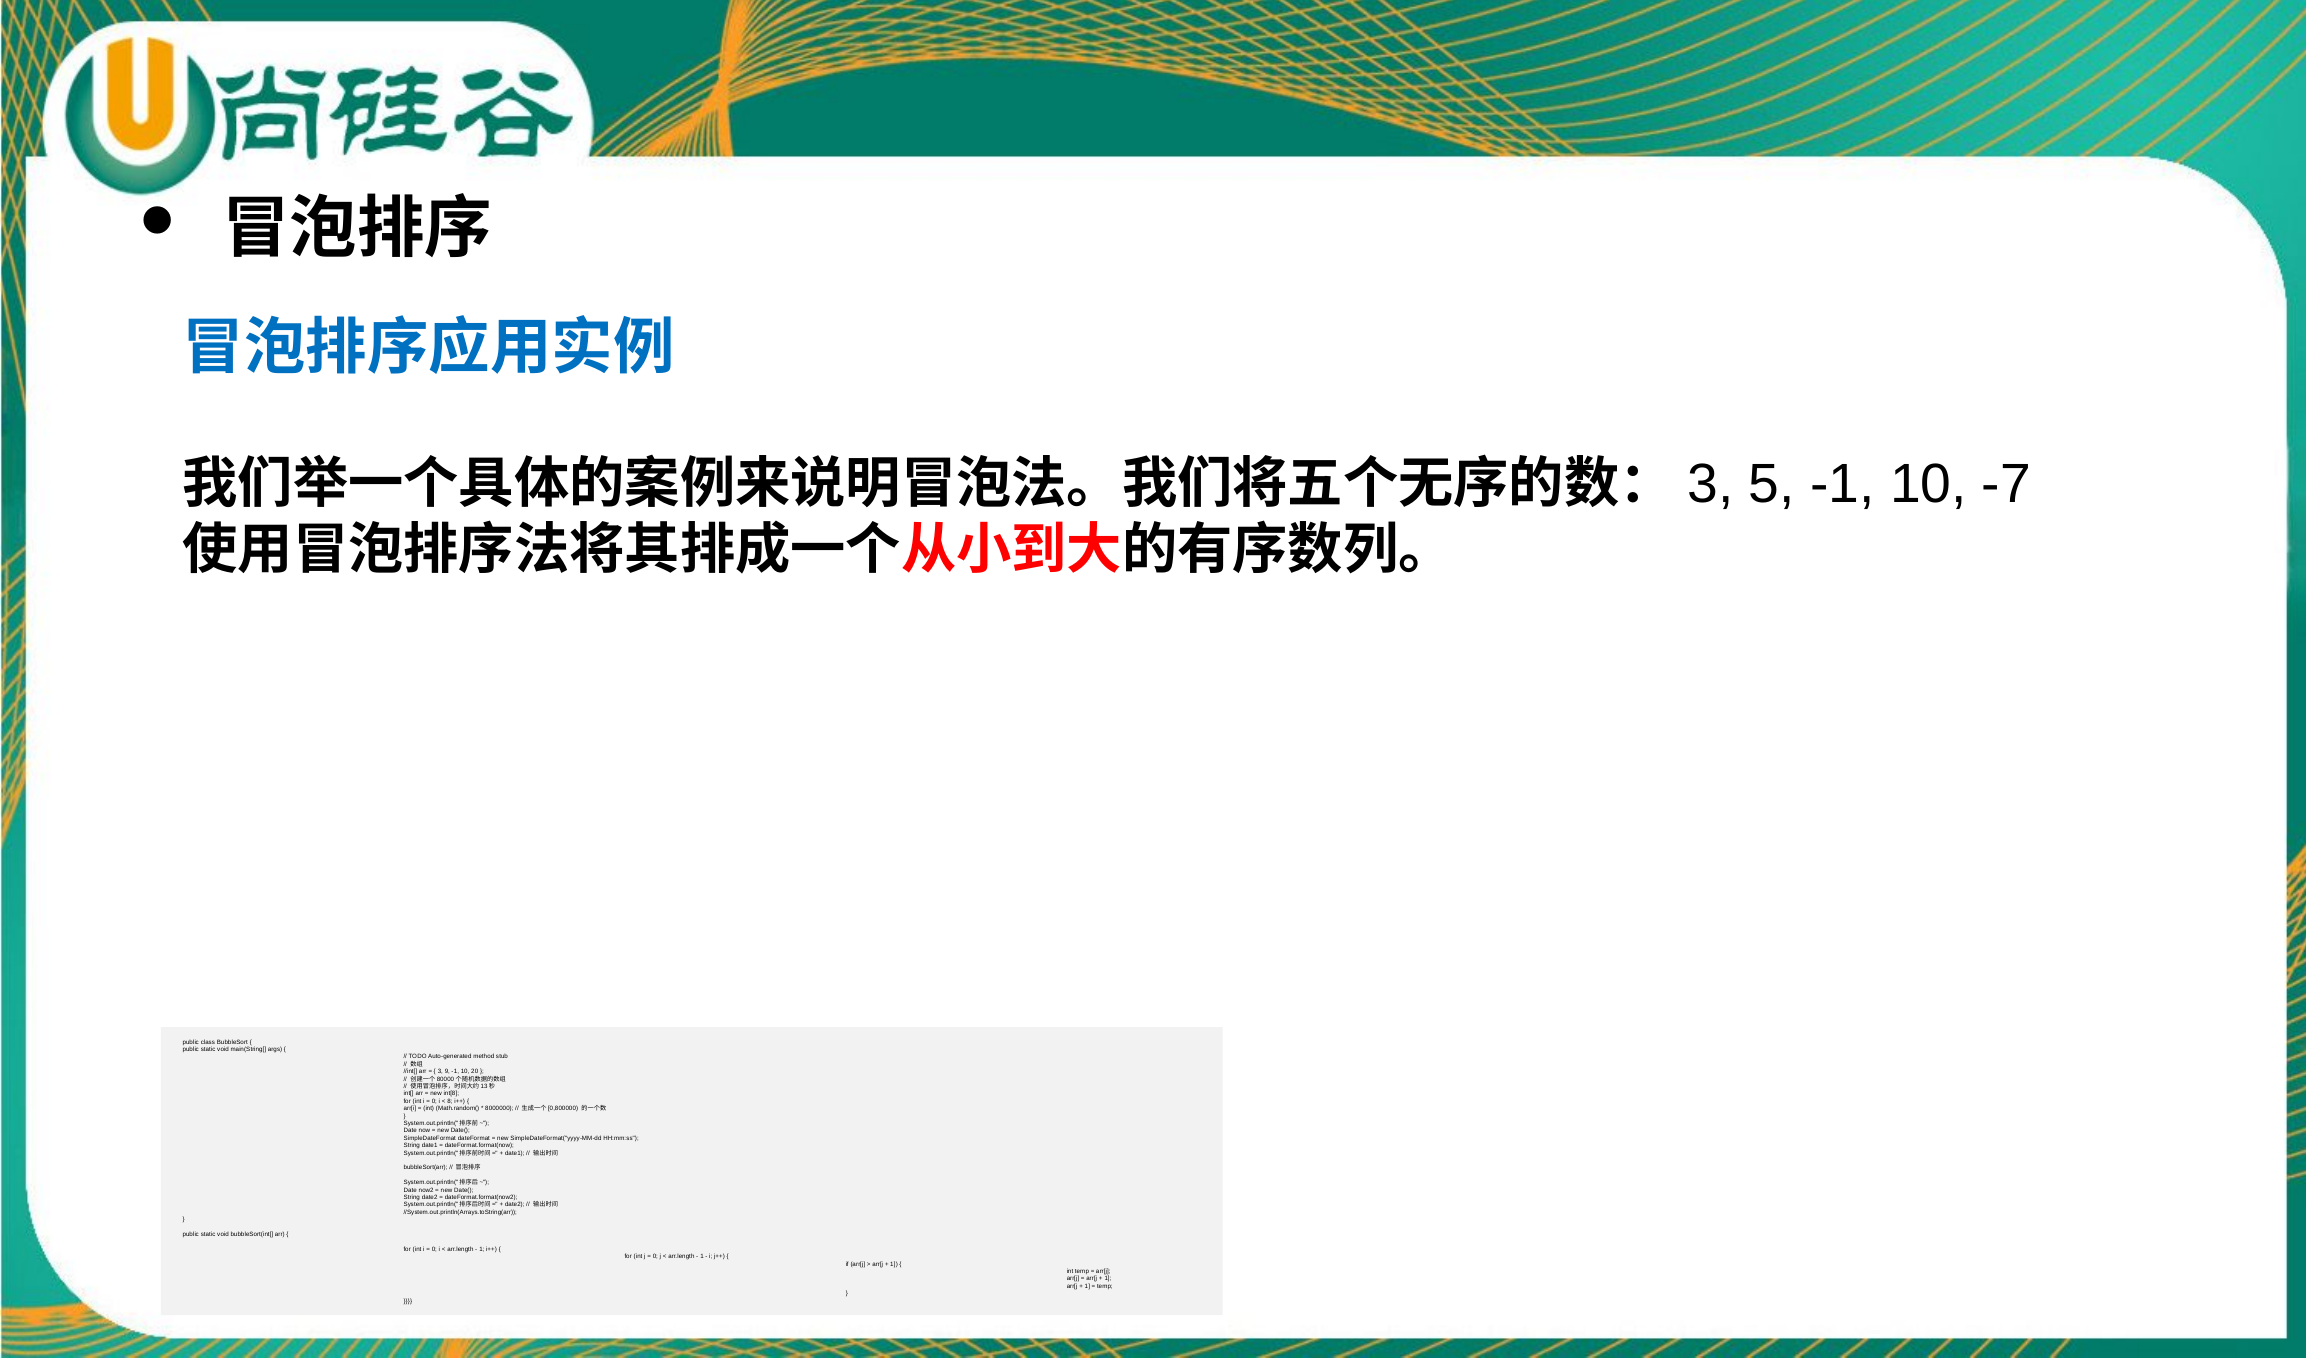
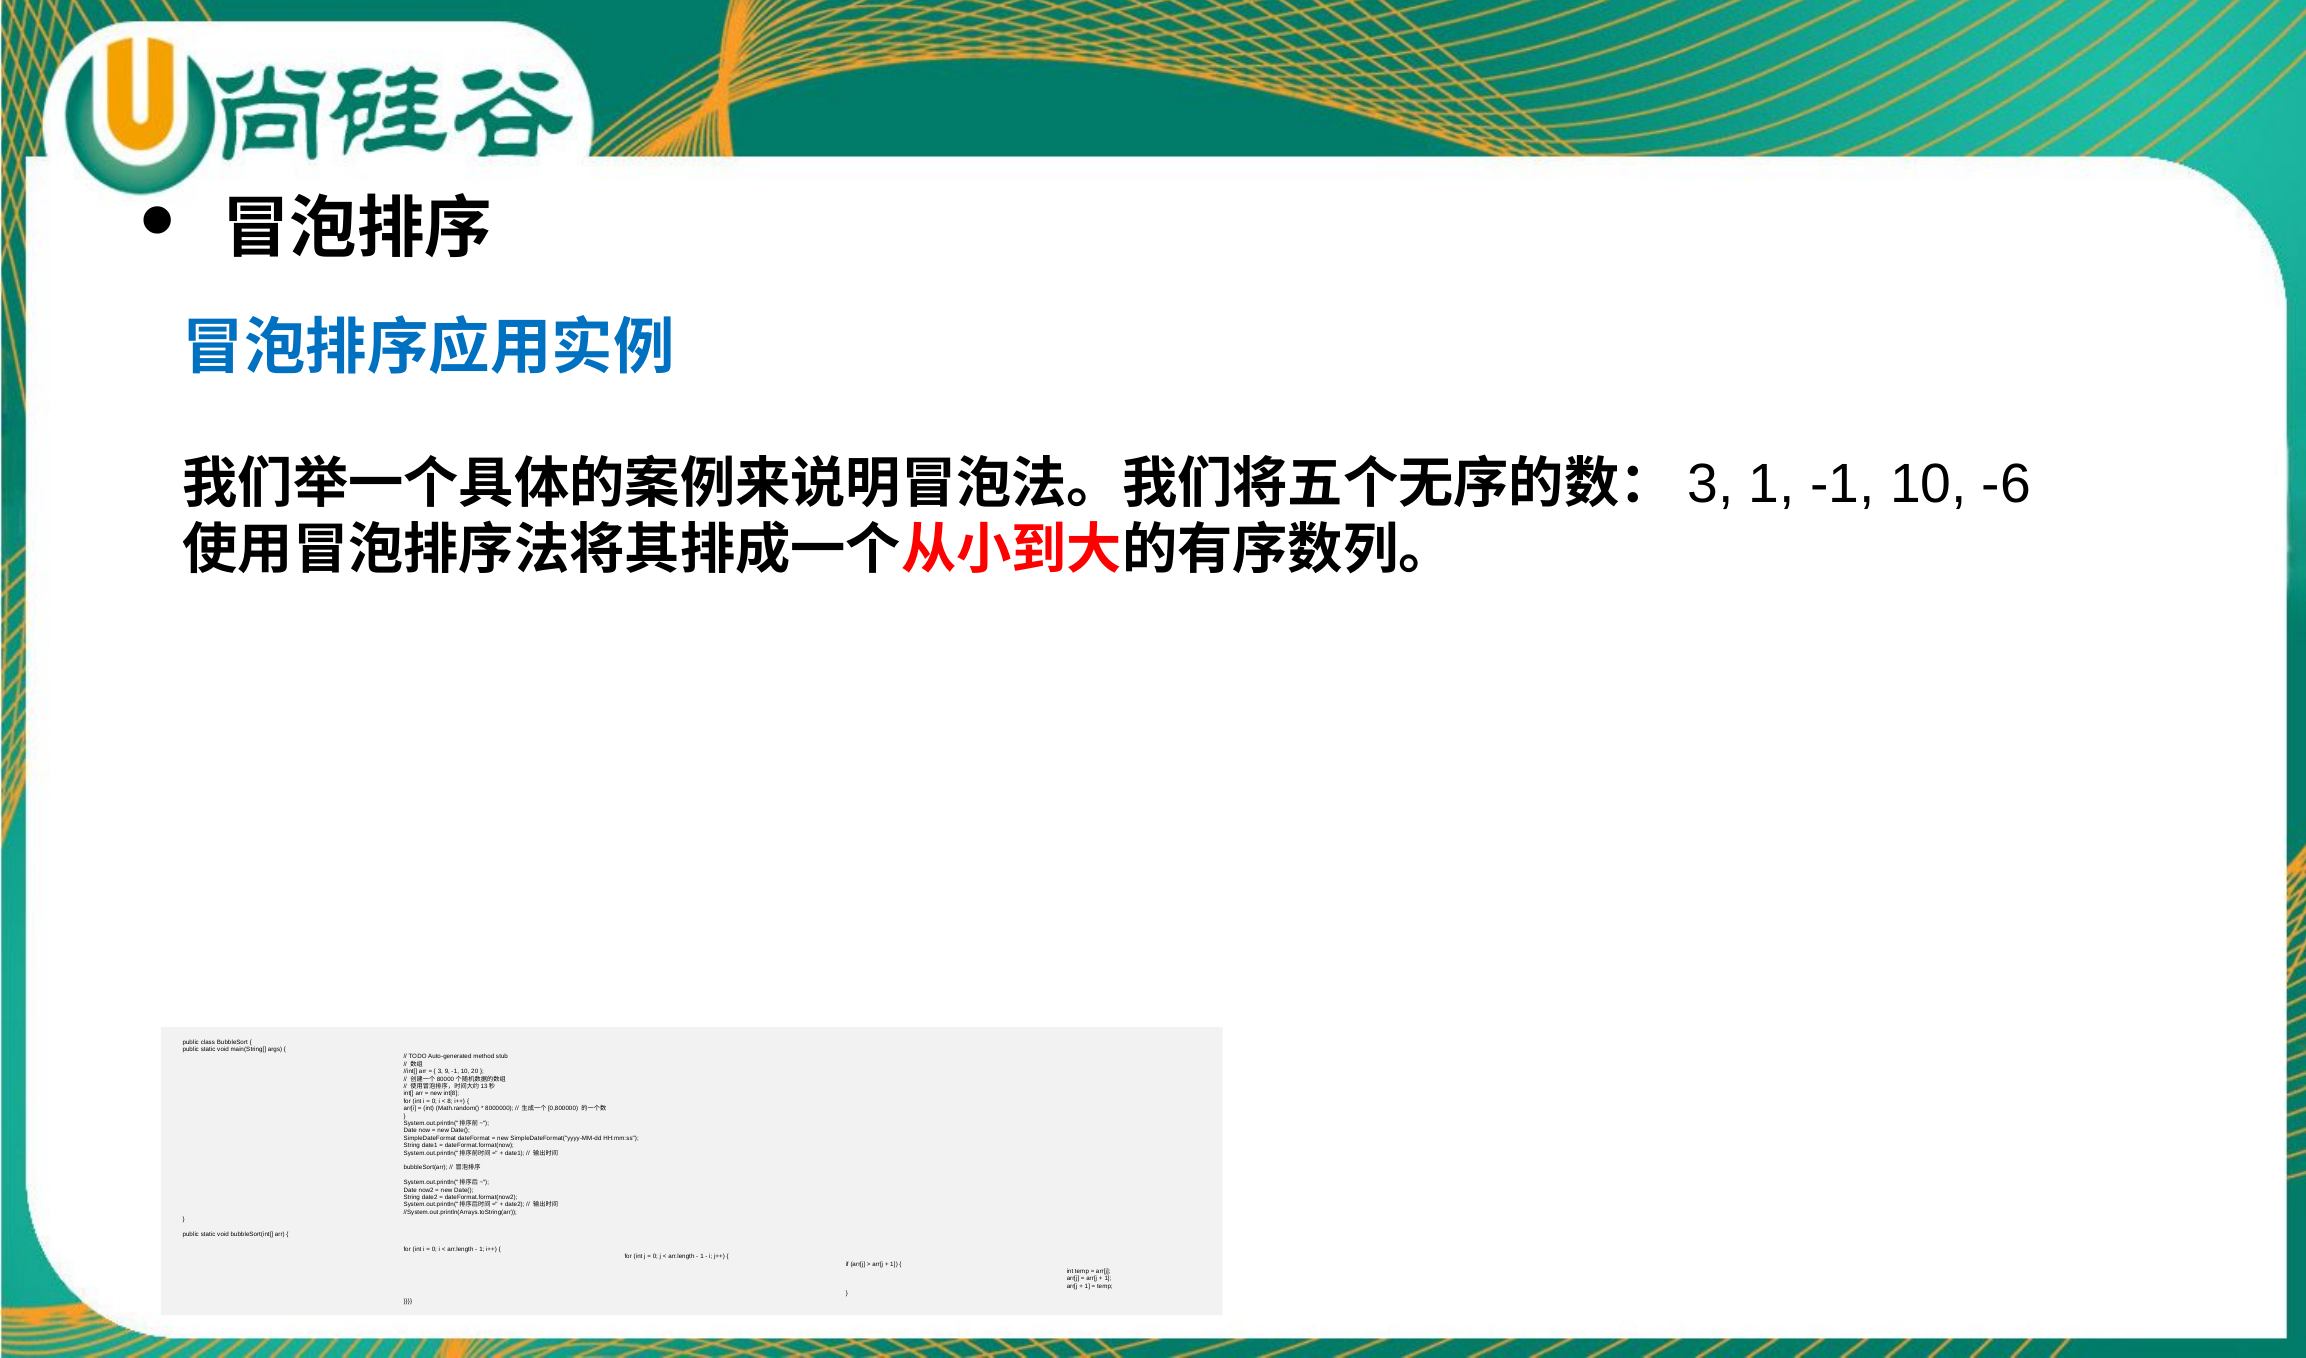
5 at (1772, 484): 5 -> 1
-7: -7 -> -6
